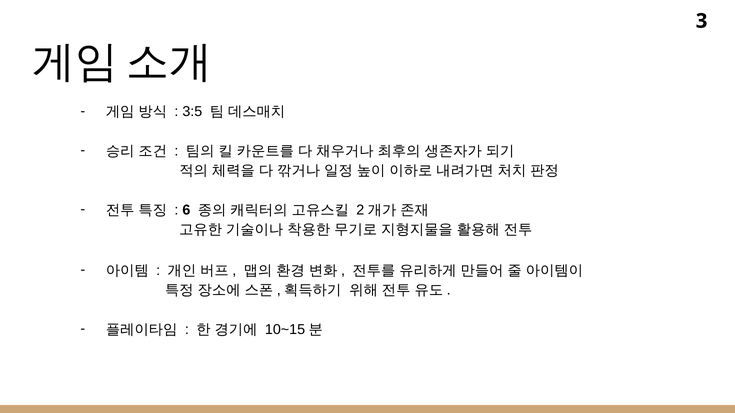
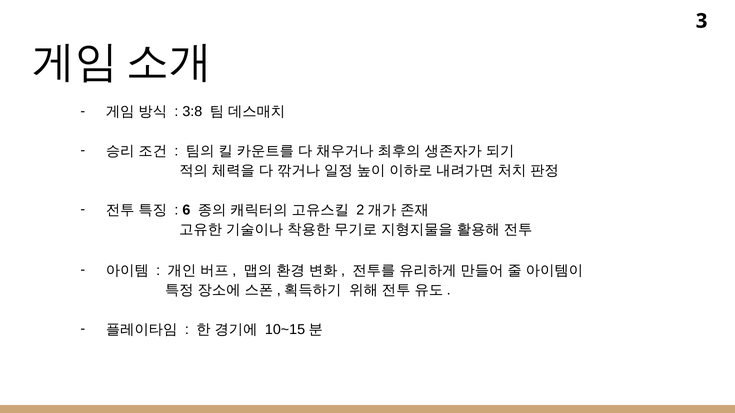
3:5: 3:5 -> 3:8
